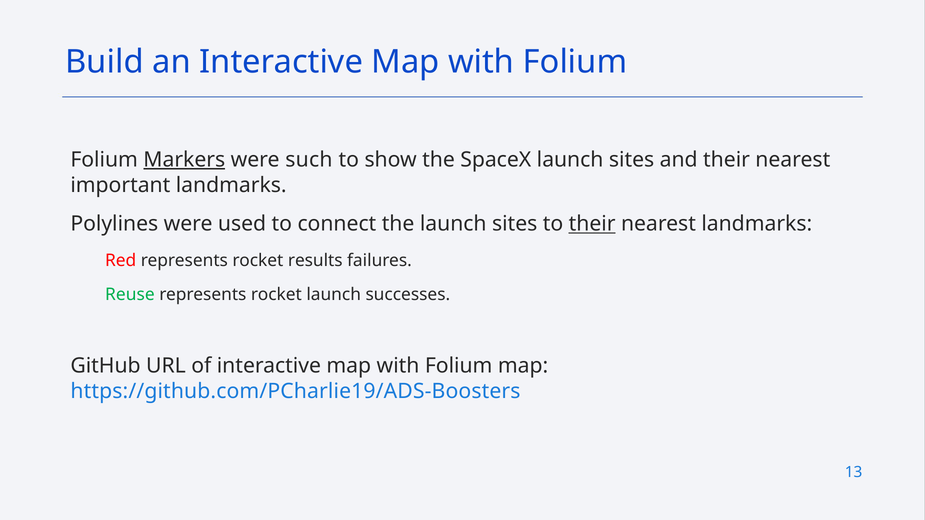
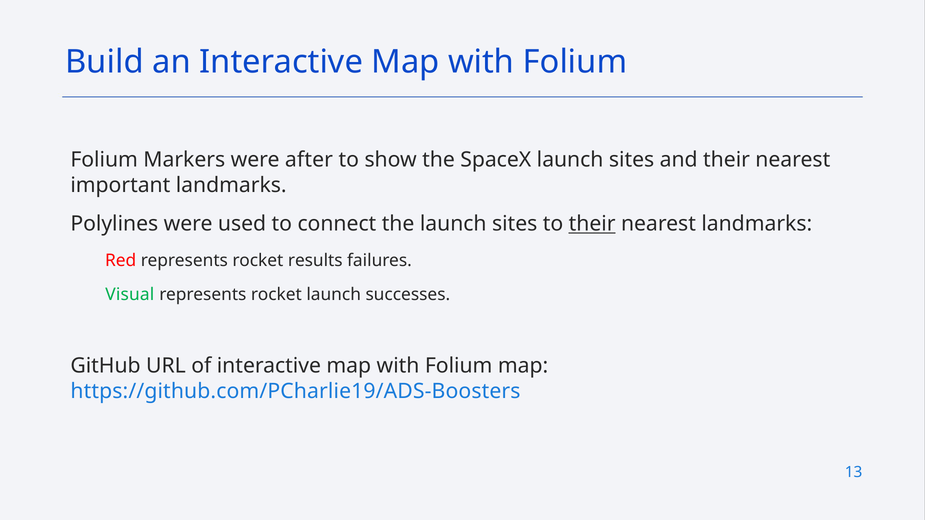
Markers underline: present -> none
such: such -> after
Reuse: Reuse -> Visual
